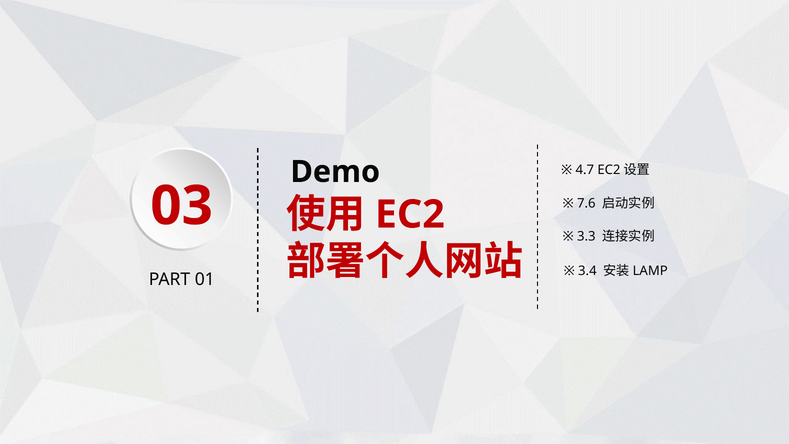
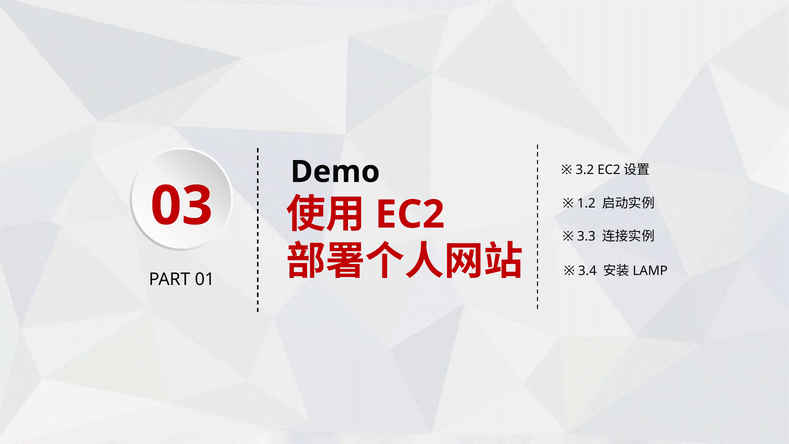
4.7: 4.7 -> 3.2
7.6: 7.6 -> 1.2
